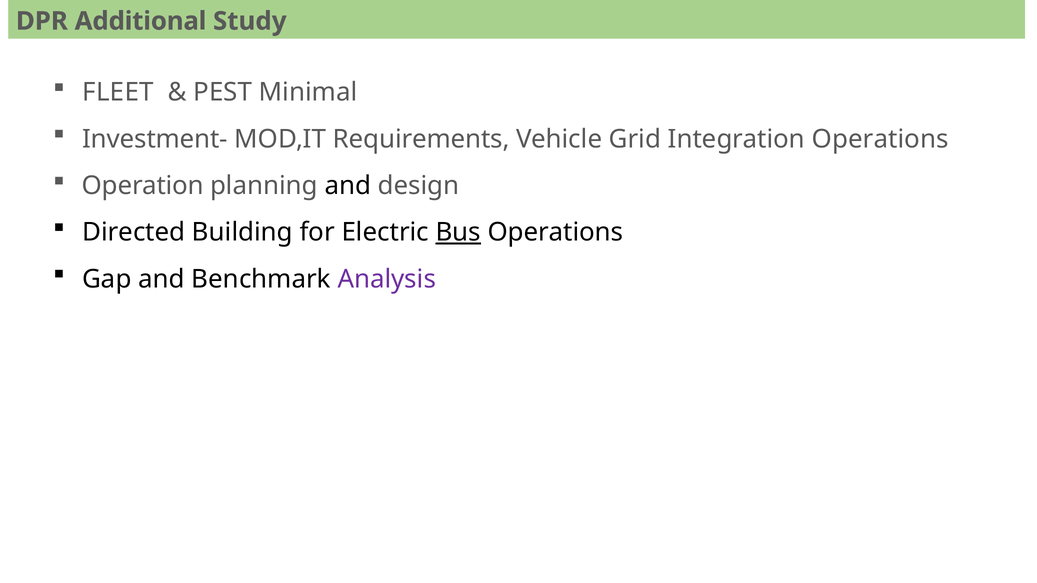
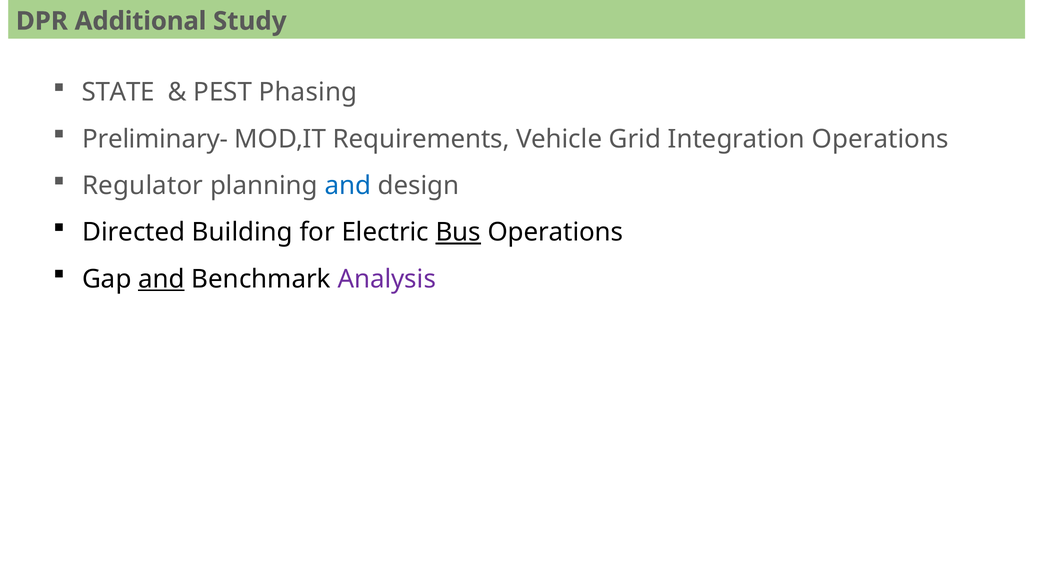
FLEET: FLEET -> STATE
Minimal: Minimal -> Phasing
Investment-: Investment- -> Preliminary-
Operation: Operation -> Regulator
and at (348, 186) colour: black -> blue
and at (161, 279) underline: none -> present
